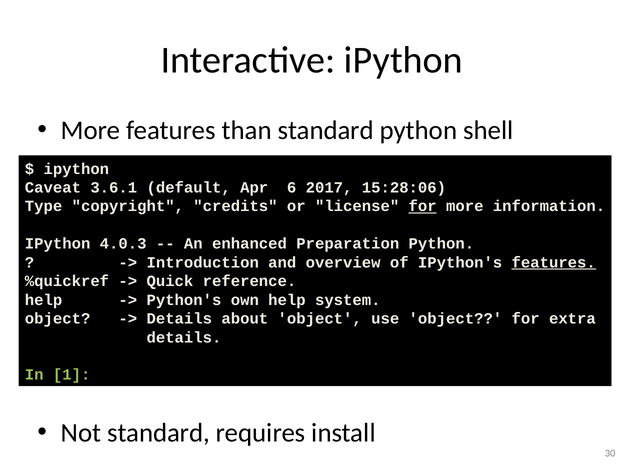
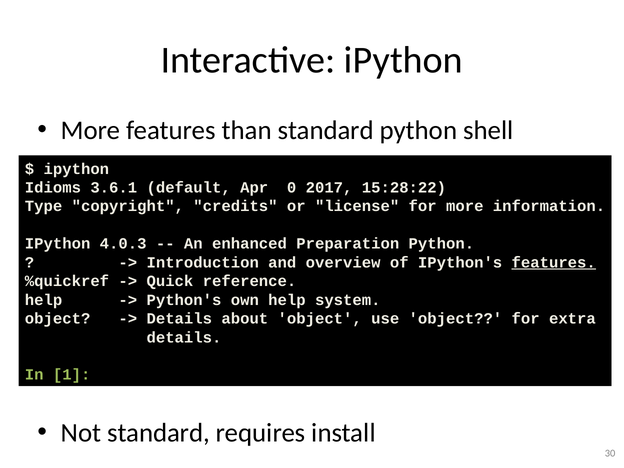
Caveat: Caveat -> Idioms
6: 6 -> 0
15:28:06: 15:28:06 -> 15:28:22
for at (423, 206) underline: present -> none
